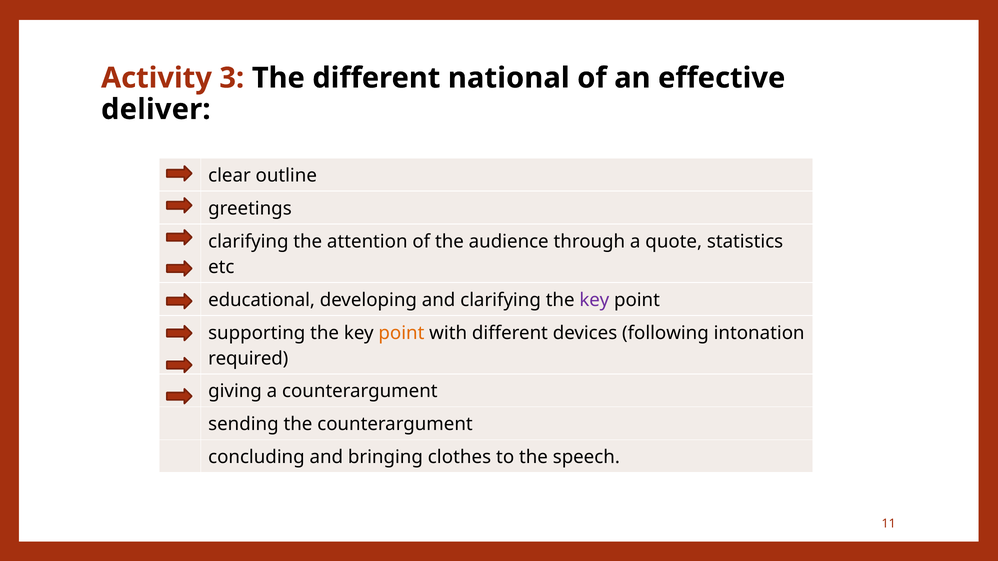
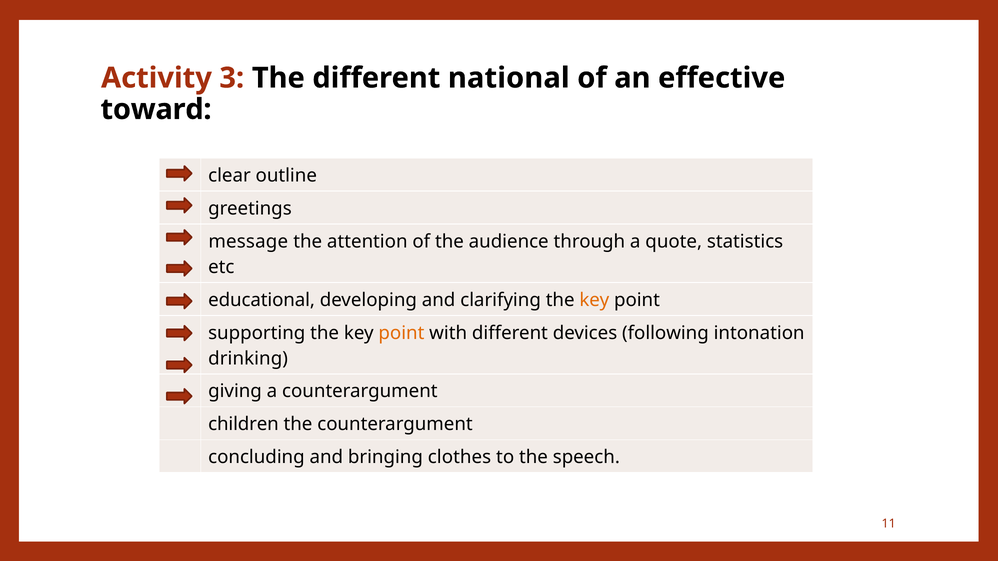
deliver: deliver -> toward
clarifying at (248, 242): clarifying -> message
key at (594, 300) colour: purple -> orange
required: required -> drinking
sending: sending -> children
